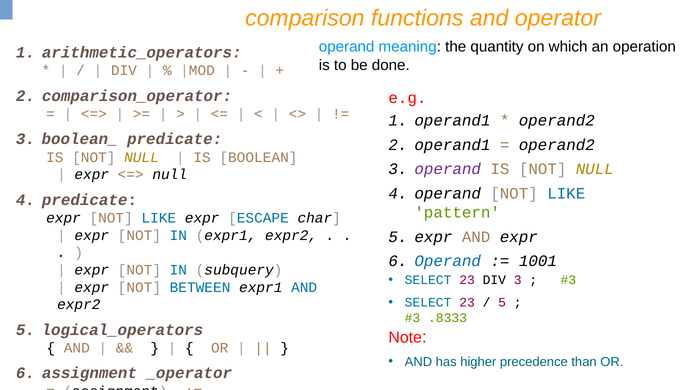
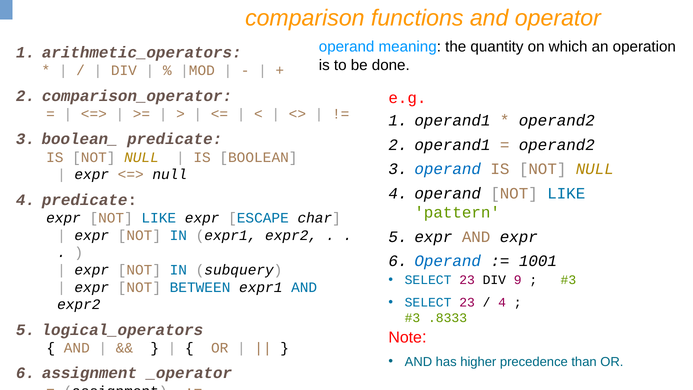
operand at (448, 169) colour: purple -> blue
DIV 3: 3 -> 9
5 at (502, 302): 5 -> 4
